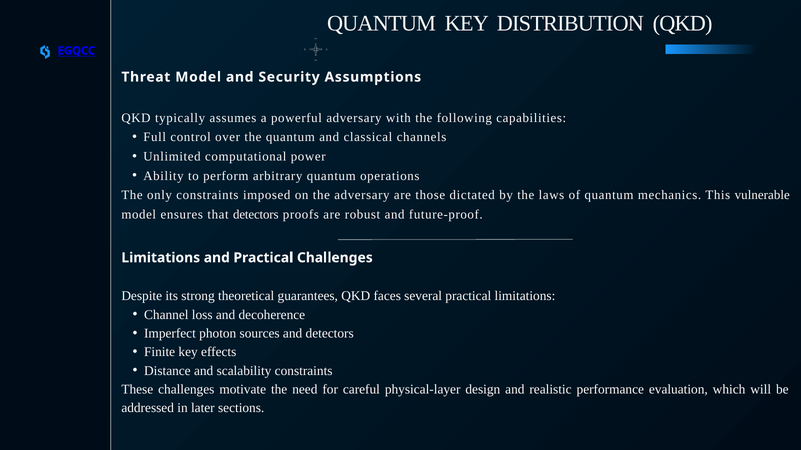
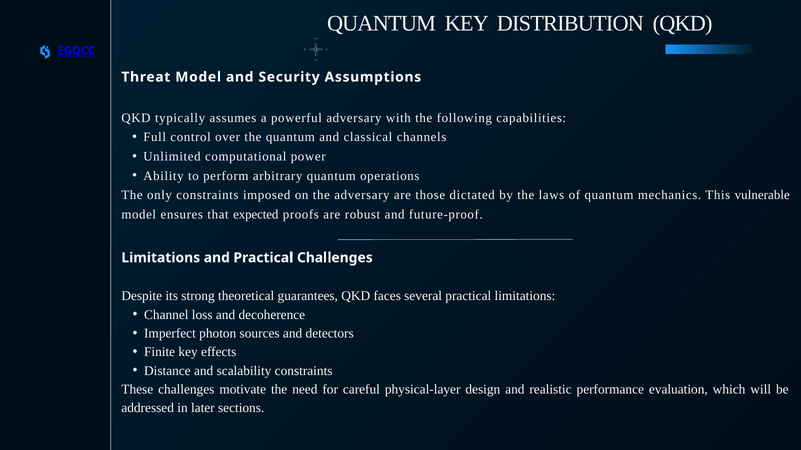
that detectors: detectors -> expected
